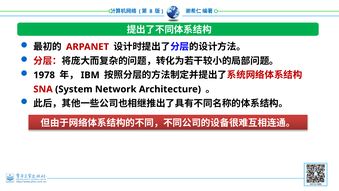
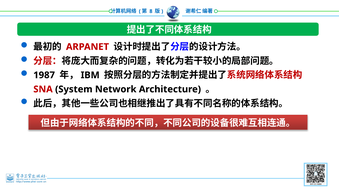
1978: 1978 -> 1987
